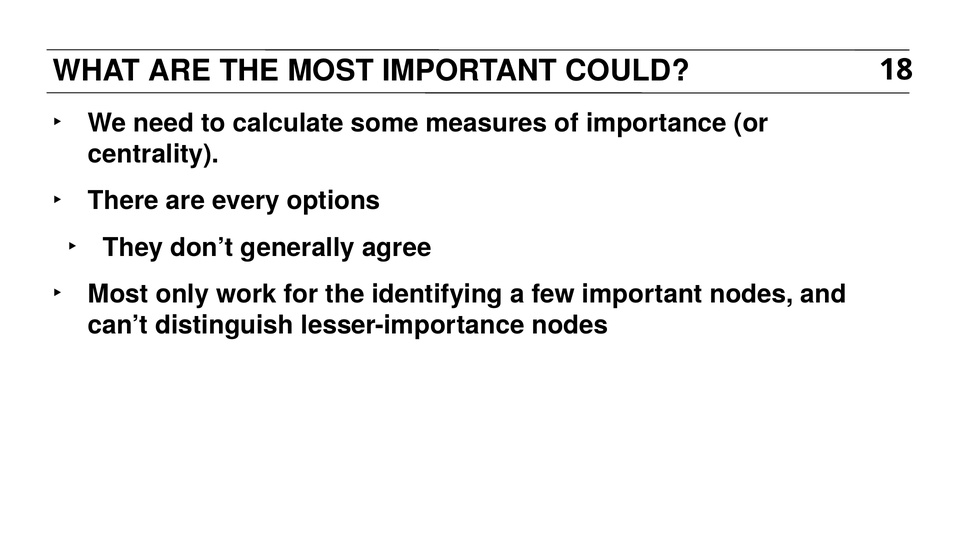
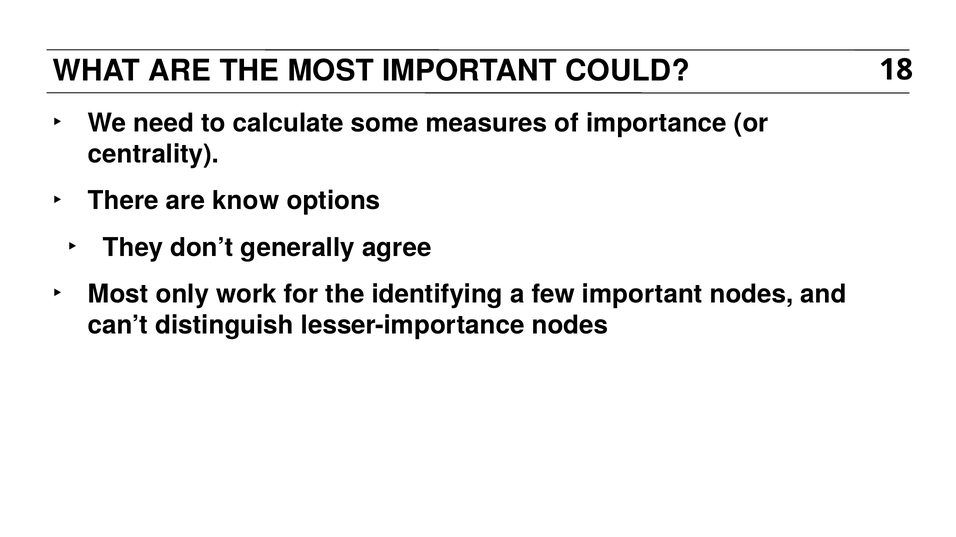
every: every -> know
